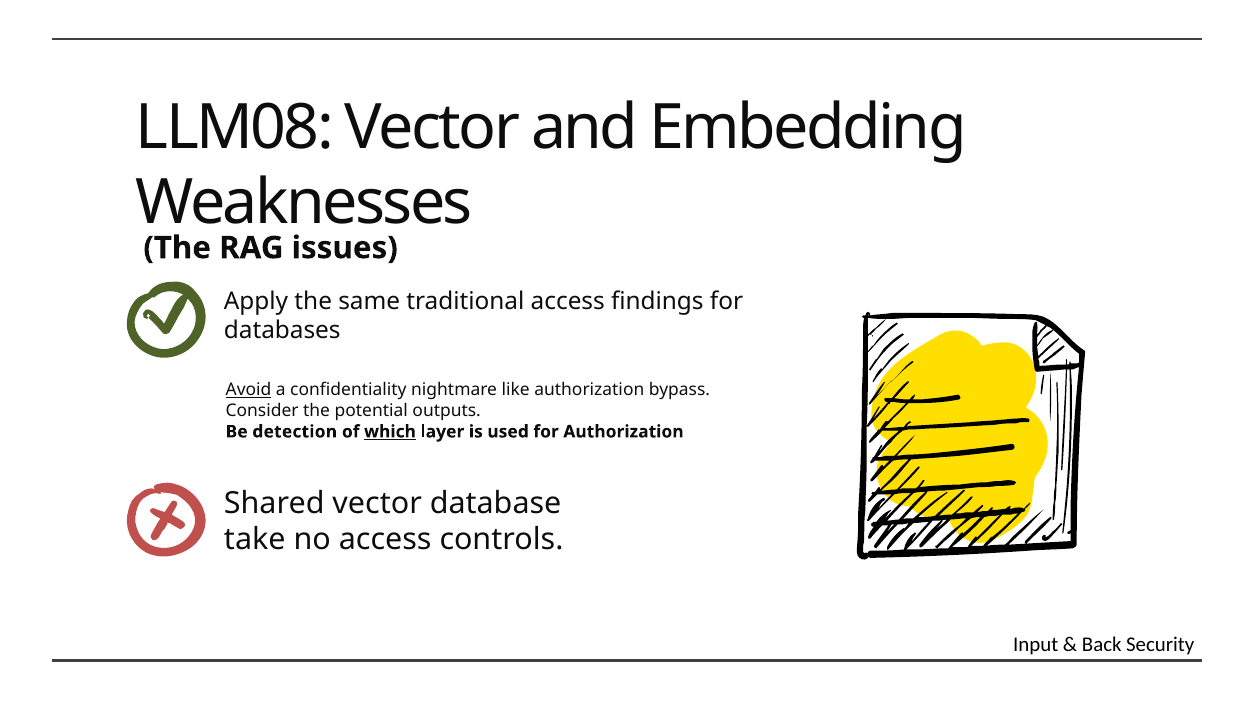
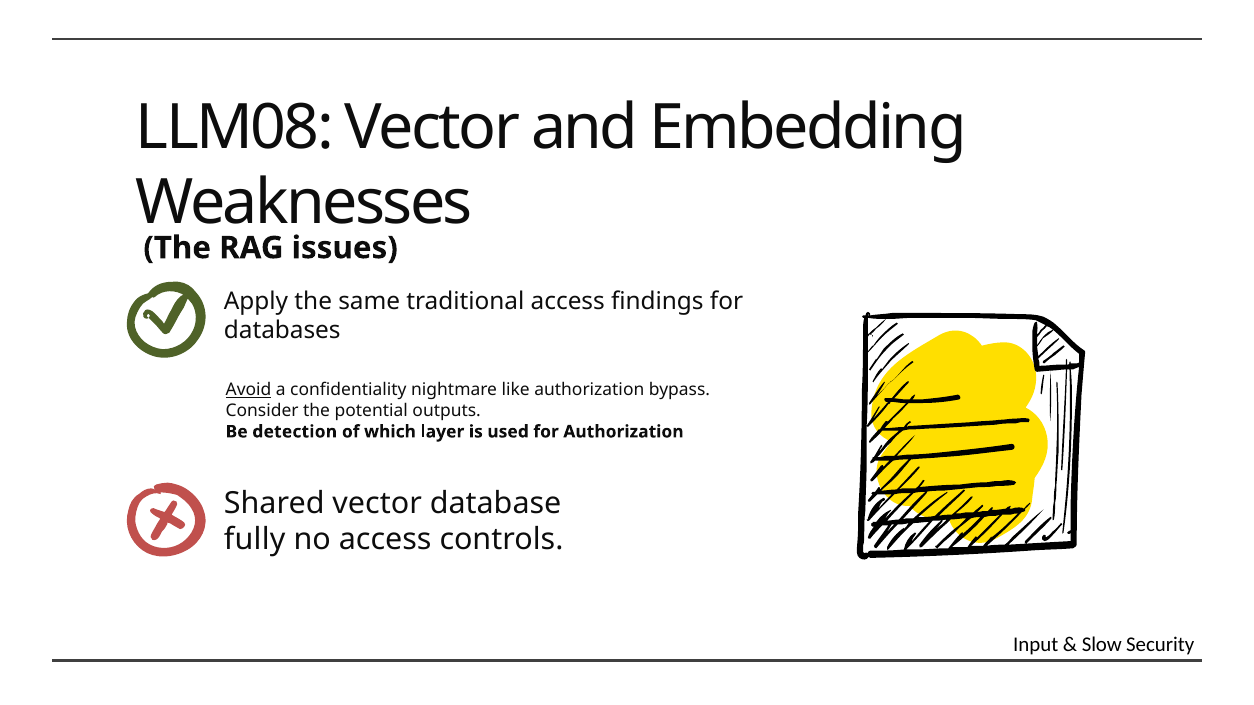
which underline: present -> none
take: take -> fully
Back: Back -> Slow
